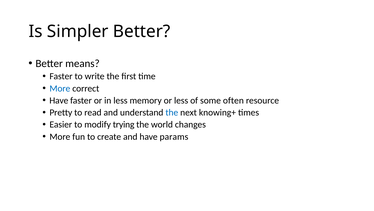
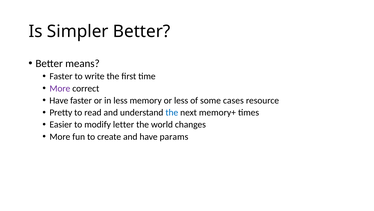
More at (60, 88) colour: blue -> purple
often: often -> cases
knowing+: knowing+ -> memory+
trying: trying -> letter
